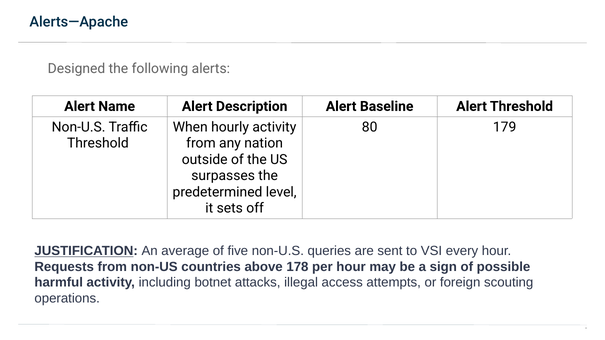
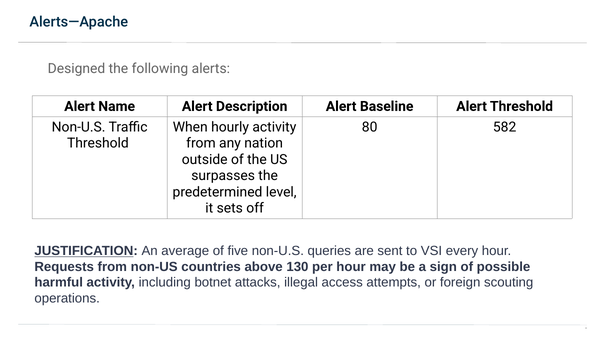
179: 179 -> 582
178: 178 -> 130
